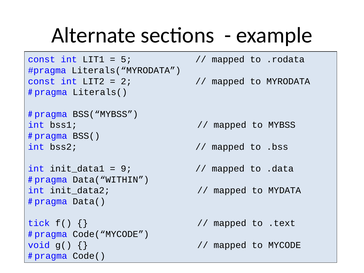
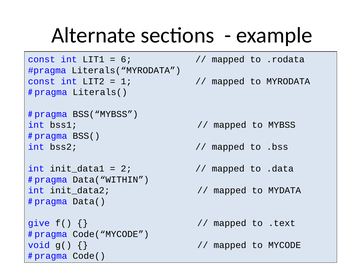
5: 5 -> 6
2: 2 -> 1
9: 9 -> 2
tick: tick -> give
